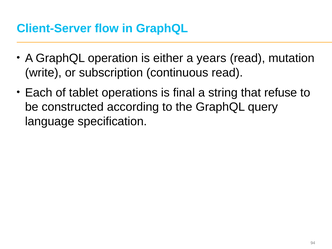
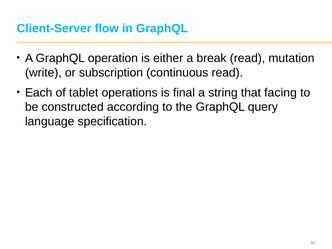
years: years -> break
refuse: refuse -> facing
